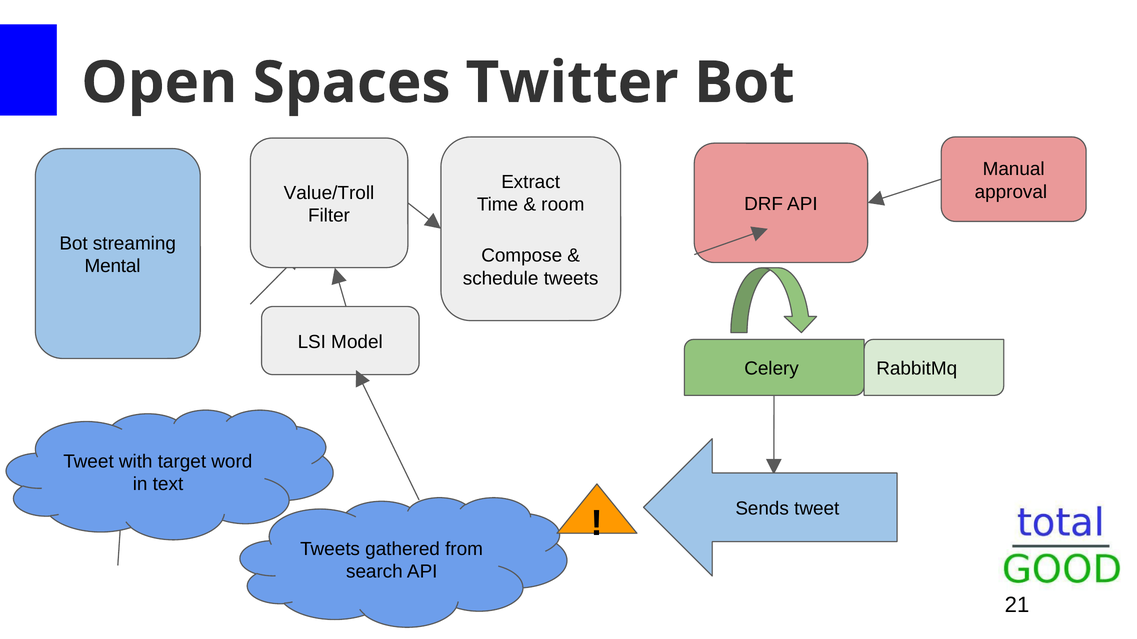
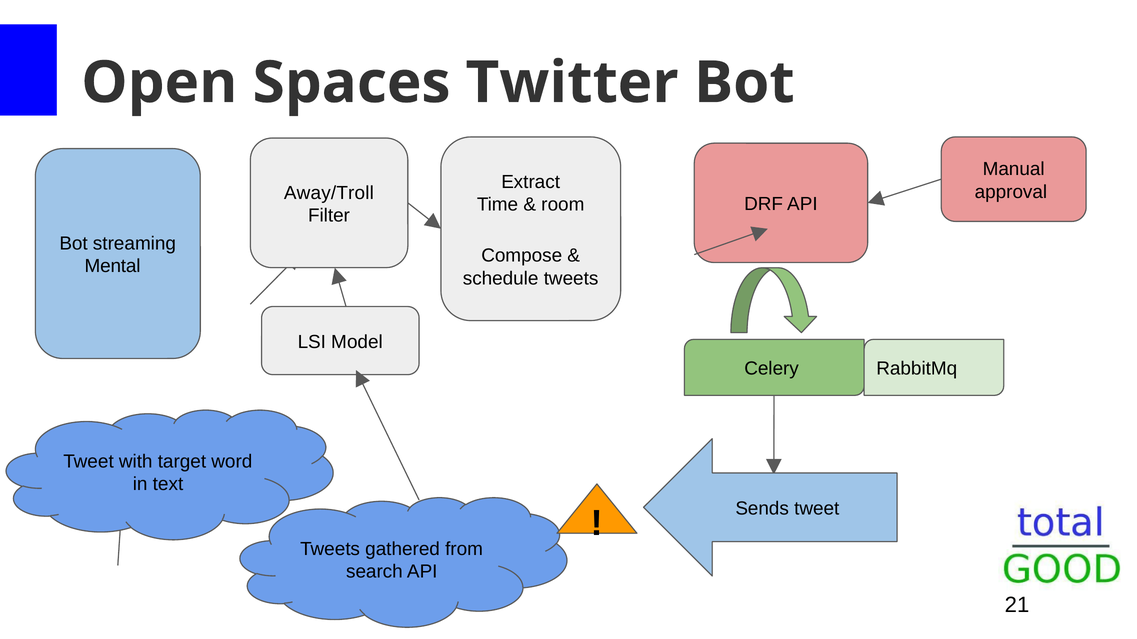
Value/Troll: Value/Troll -> Away/Troll
